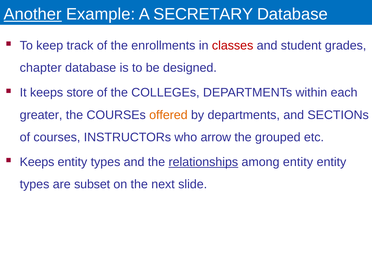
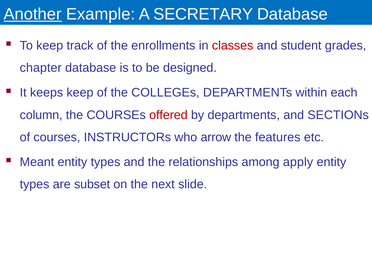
keeps store: store -> keep
greater: greater -> column
offered colour: orange -> red
grouped: grouped -> features
Keeps at (37, 162): Keeps -> Meant
relationships underline: present -> none
among entity: entity -> apply
